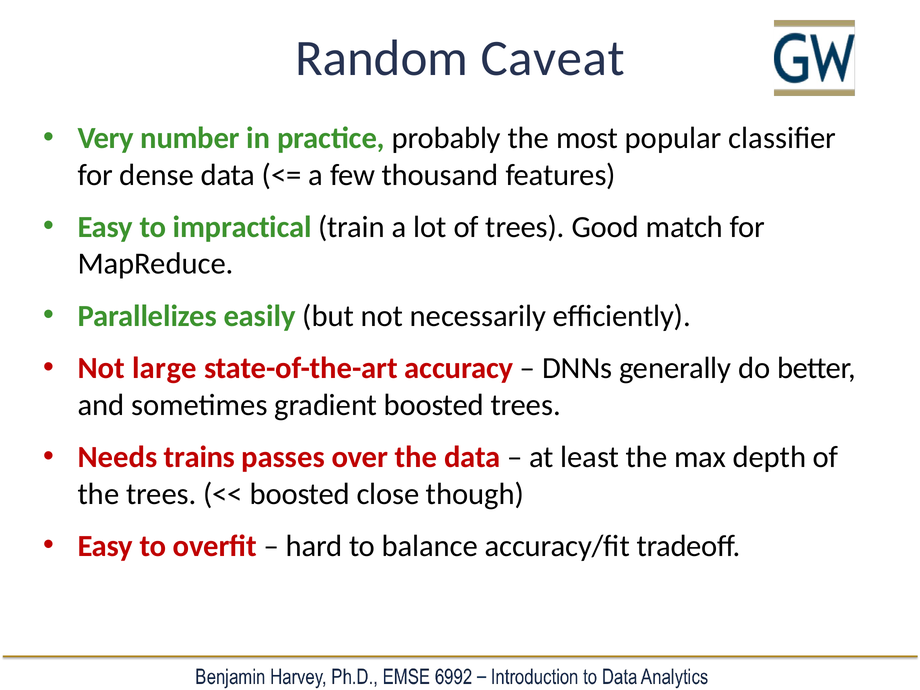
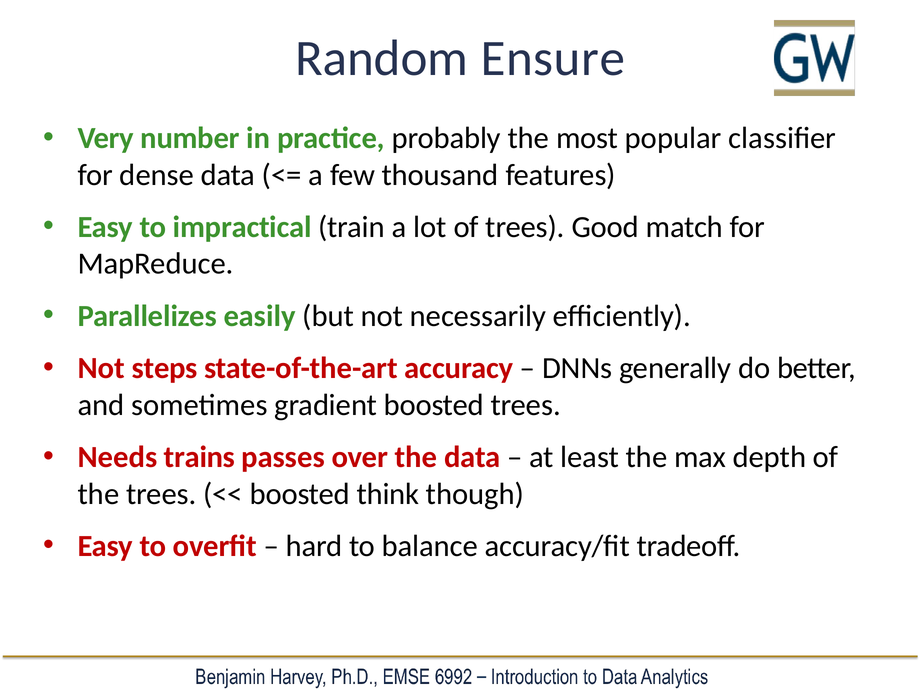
Caveat: Caveat -> Ensure
large: large -> steps
close: close -> think
